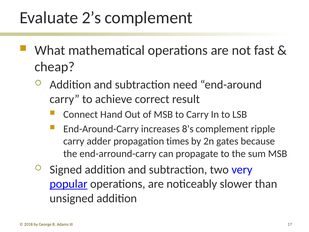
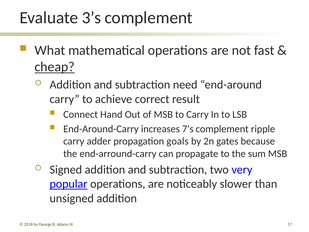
2’s: 2’s -> 3’s
cheap underline: none -> present
8’s: 8’s -> 7’s
times: times -> goals
